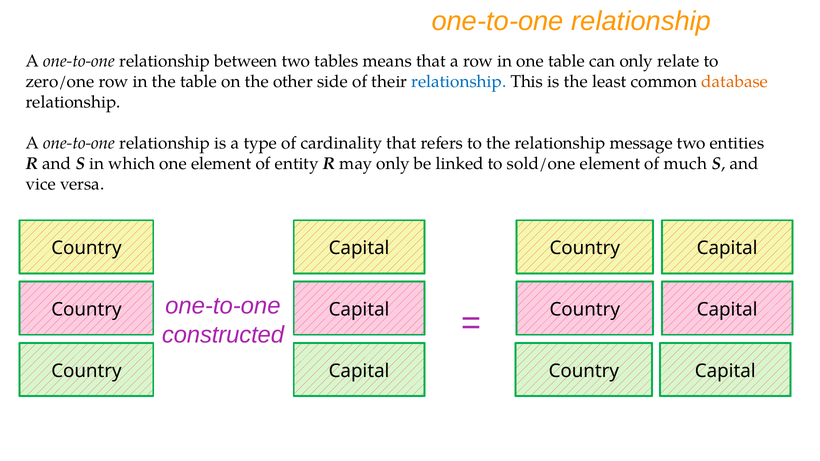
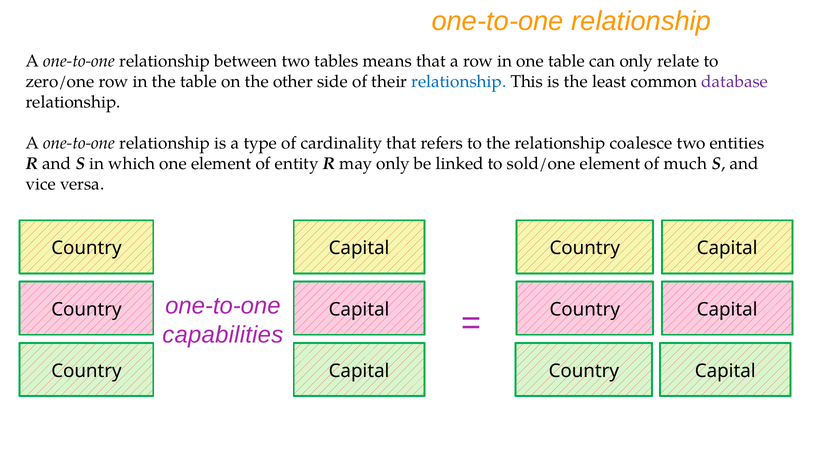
database colour: orange -> purple
message: message -> coalesce
constructed: constructed -> capabilities
